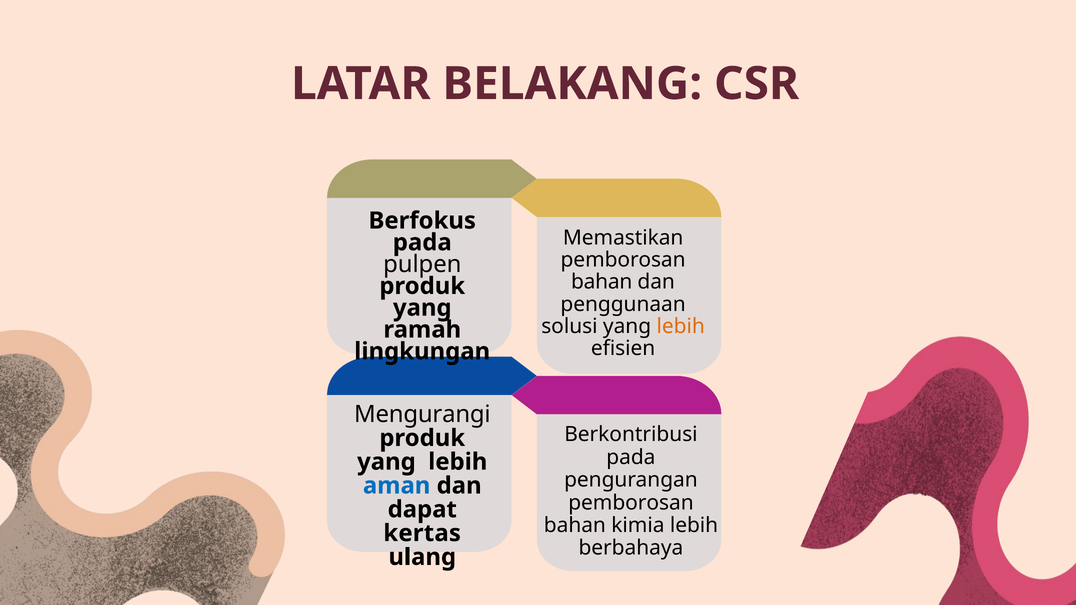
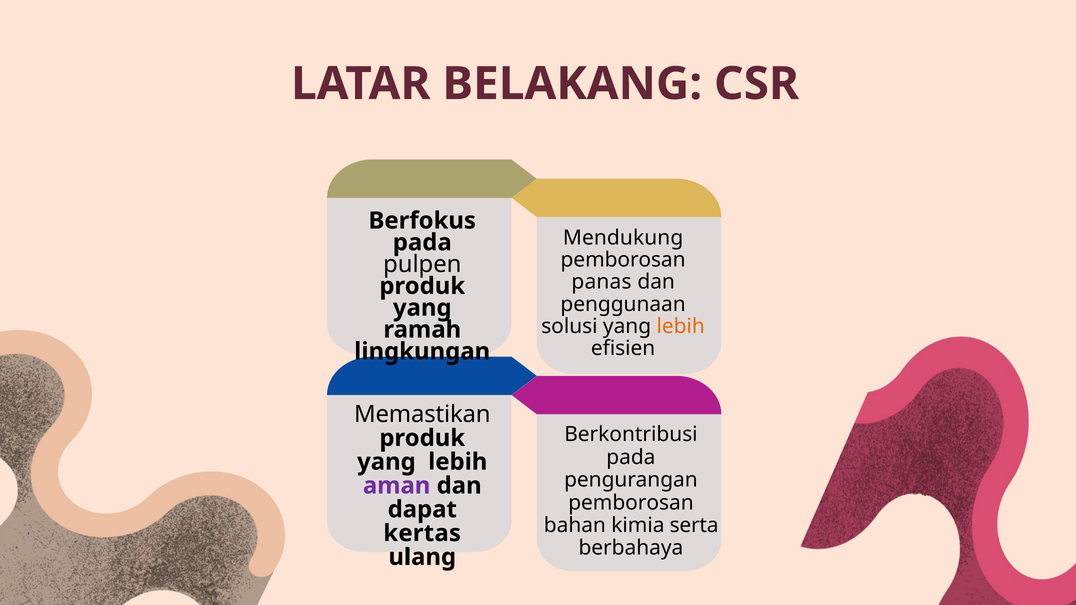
Memastikan: Memastikan -> Mendukung
bahan at (602, 282): bahan -> panas
Mengurangi: Mengurangi -> Memastikan
aman colour: blue -> purple
kimia lebih: lebih -> serta
